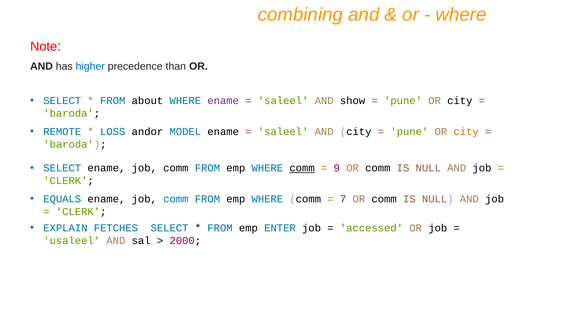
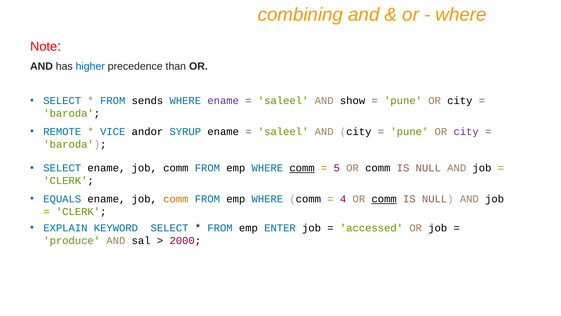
about: about -> sends
LOSS: LOSS -> VICE
MODEL: MODEL -> SYRUP
city at (466, 131) colour: orange -> purple
9: 9 -> 5
comm at (176, 199) colour: blue -> orange
7: 7 -> 4
comm at (384, 199) underline: none -> present
FETCHES: FETCHES -> KEYWORD
usaleel: usaleel -> produce
